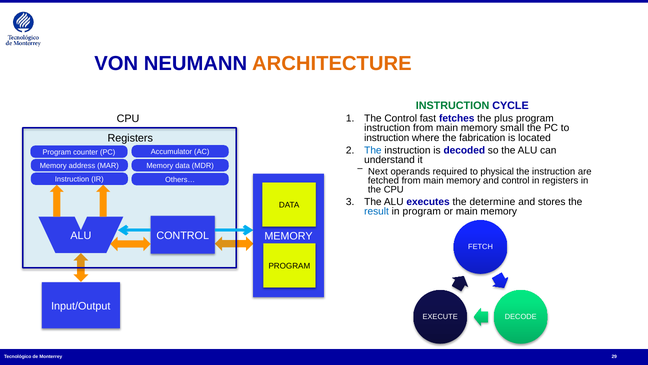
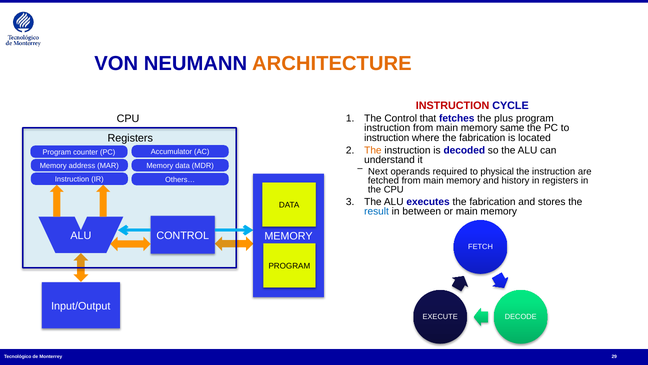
INSTRUCTION at (453, 106) colour: green -> red
fast: fast -> that
small: small -> same
The at (373, 150) colour: blue -> orange
and control: control -> history
executes the determine: determine -> fabrication
in program: program -> between
